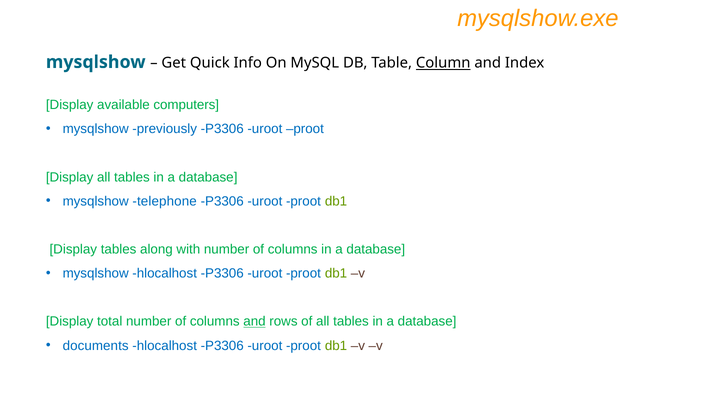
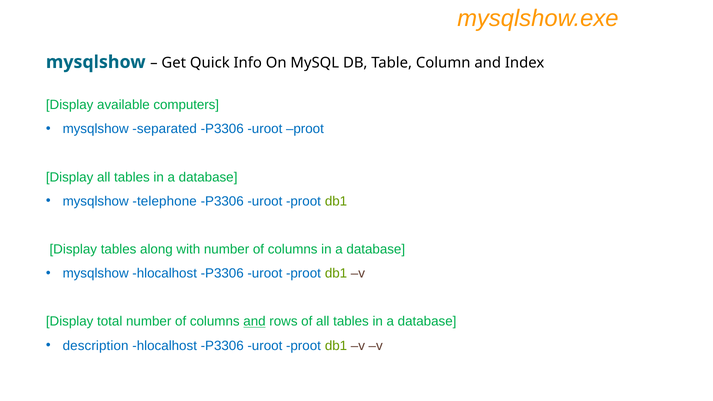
Column underline: present -> none
previously: previously -> separated
documents: documents -> description
